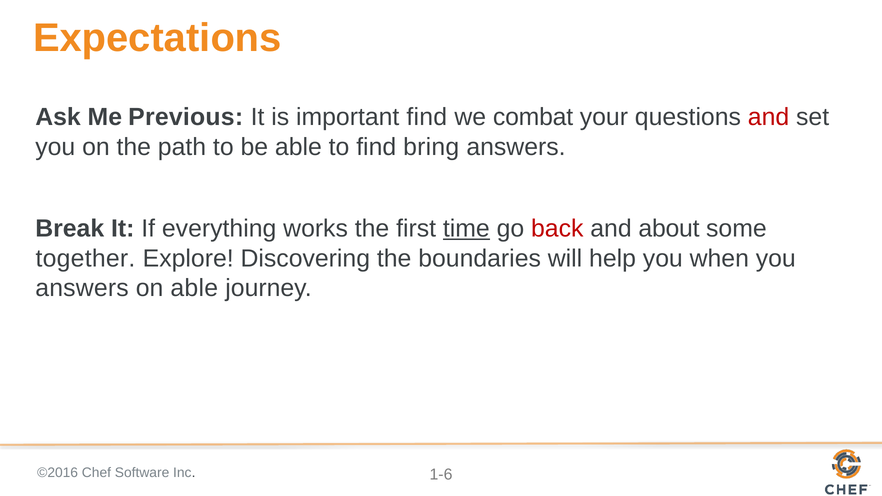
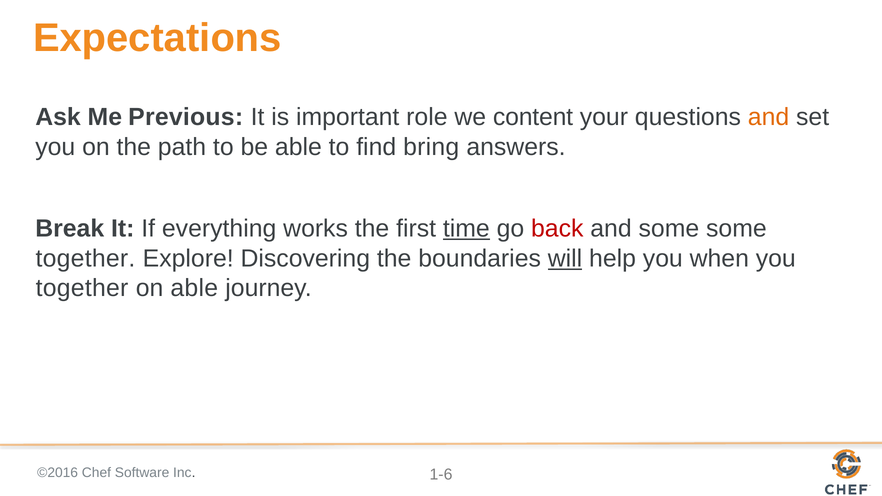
important find: find -> role
combat: combat -> content
and at (769, 117) colour: red -> orange
and about: about -> some
will underline: none -> present
answers at (82, 288): answers -> together
